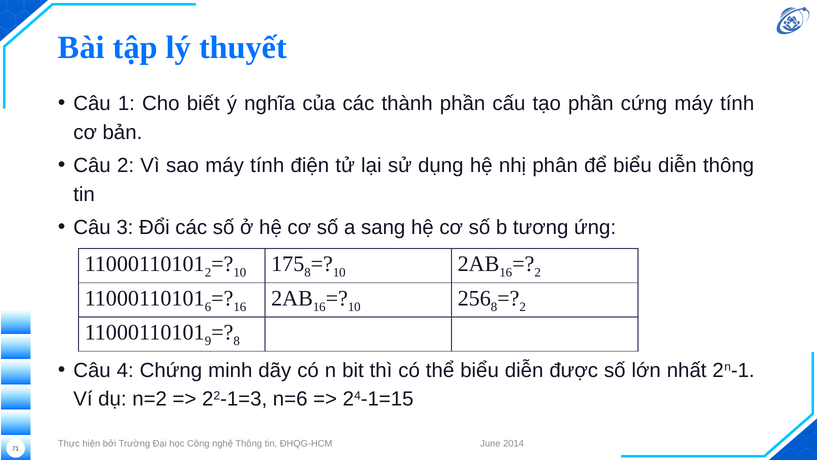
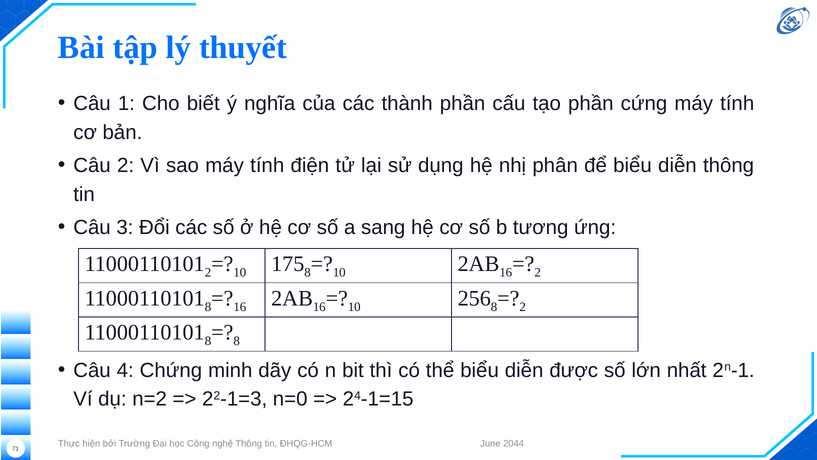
6 at (208, 307): 6 -> 8
9 at (208, 341): 9 -> 8
n=6: n=6 -> n=0
2014: 2014 -> 2044
